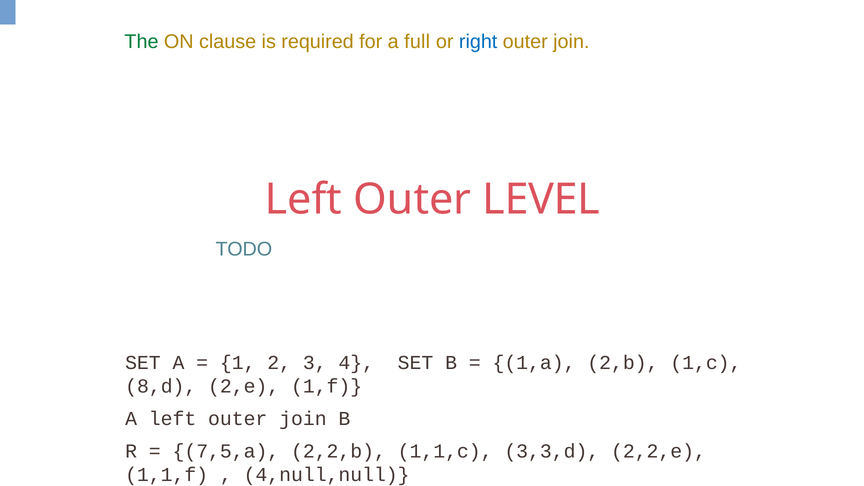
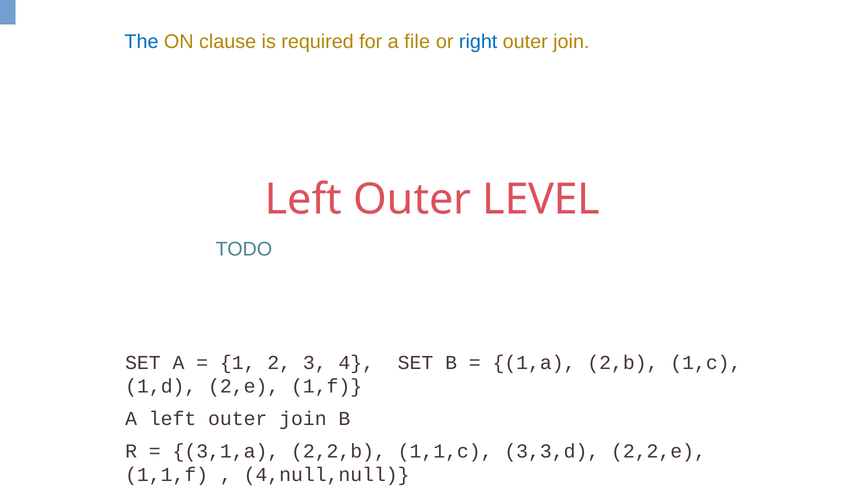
The colour: green -> blue
full: full -> file
8,d: 8,d -> 1,d
7,5,a: 7,5,a -> 3,1,a
